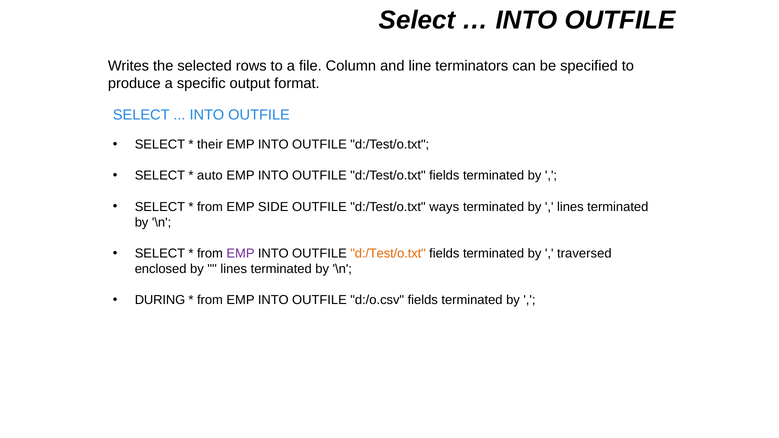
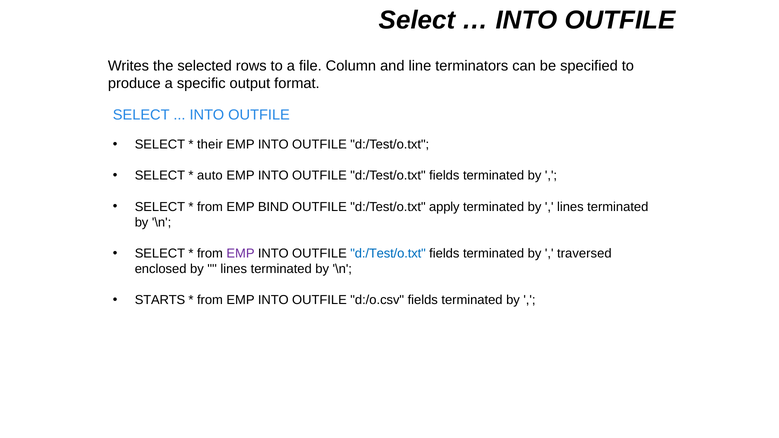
SIDE: SIDE -> BIND
ways: ways -> apply
d:/Test/o.txt at (388, 254) colour: orange -> blue
DURING: DURING -> STARTS
